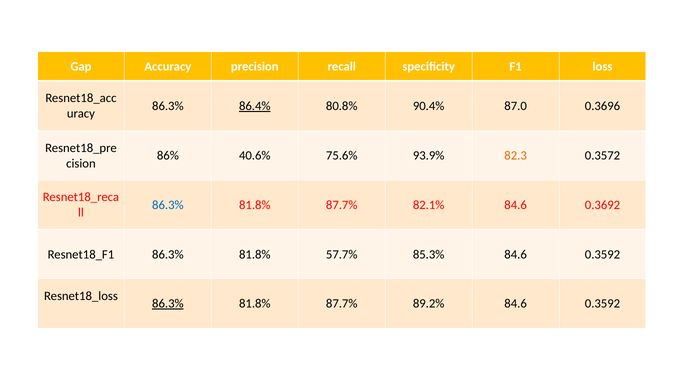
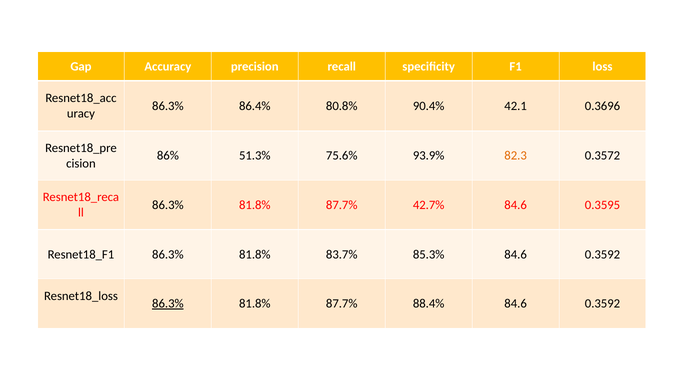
86.4% underline: present -> none
87.0: 87.0 -> 42.1
40.6%: 40.6% -> 51.3%
86.3% at (168, 205) colour: blue -> black
82.1%: 82.1% -> 42.7%
0.3692: 0.3692 -> 0.3595
57.7%: 57.7% -> 83.7%
89.2%: 89.2% -> 88.4%
